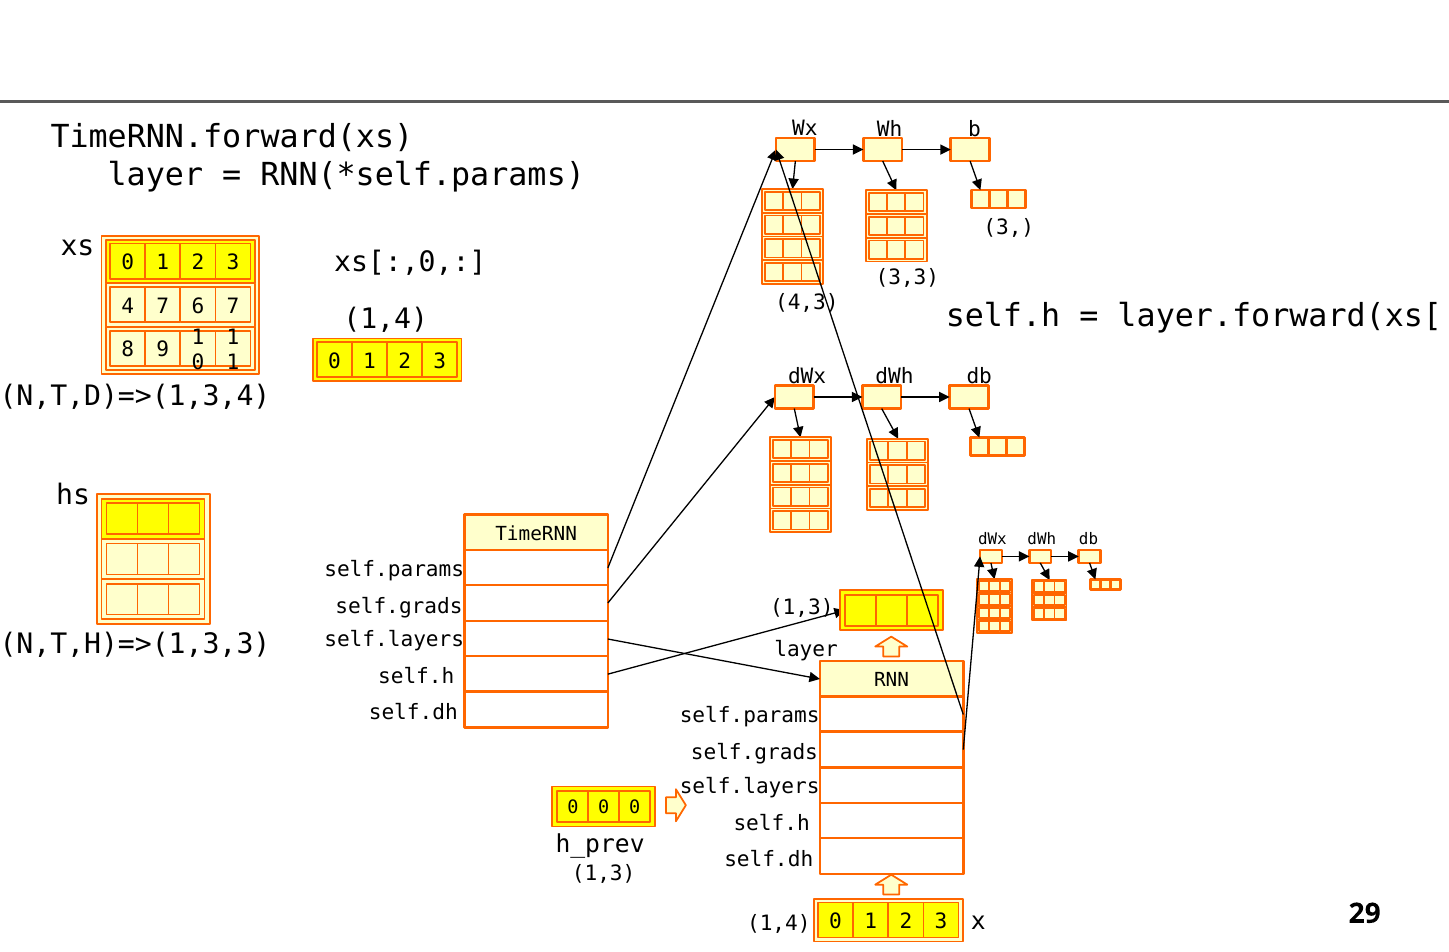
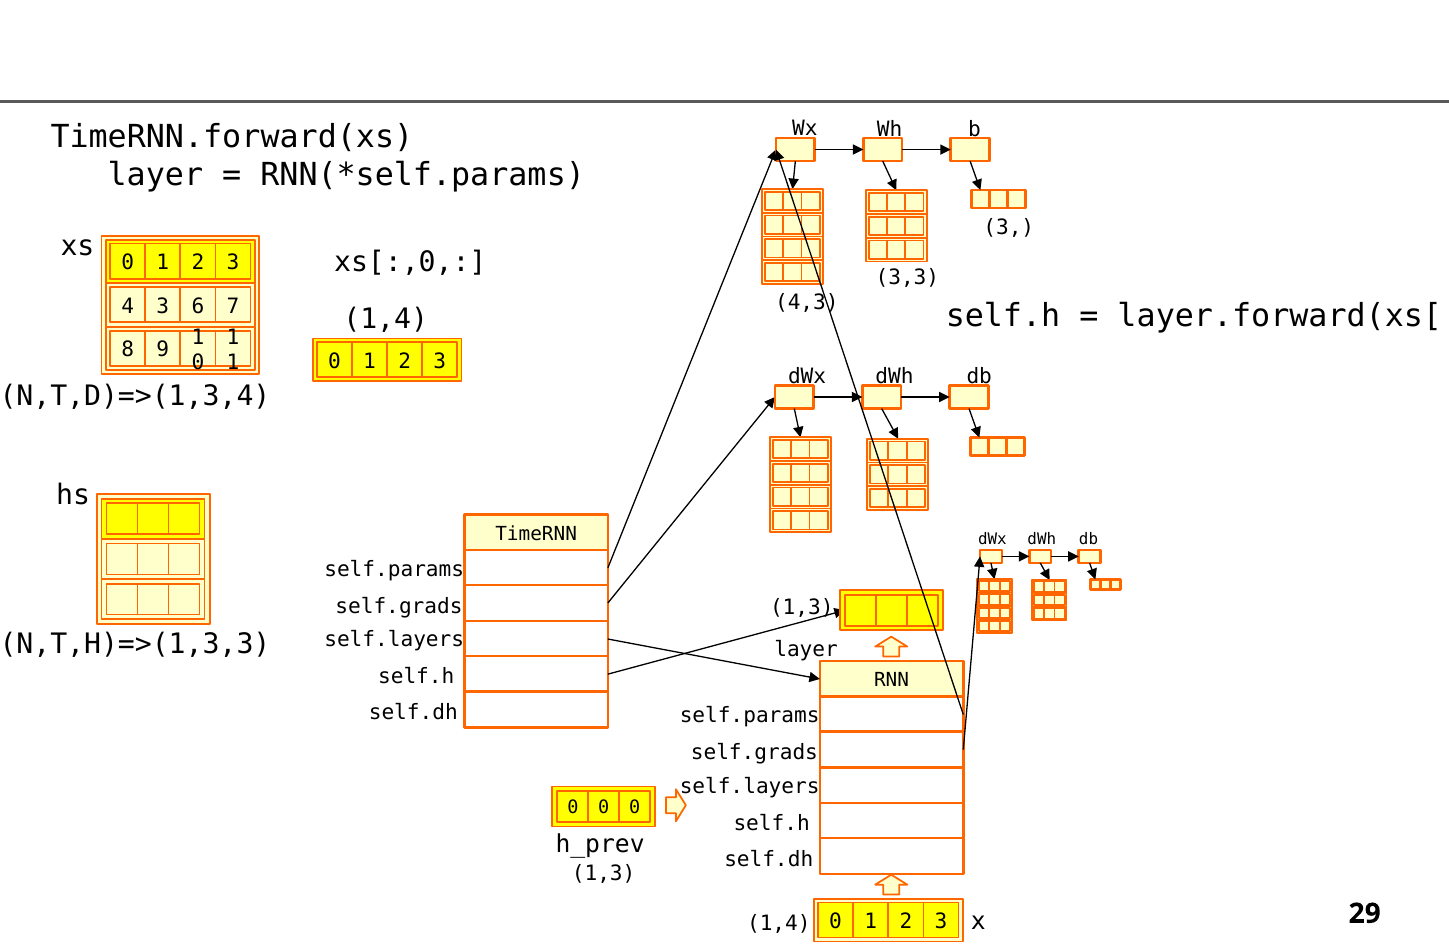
4 7: 7 -> 3
